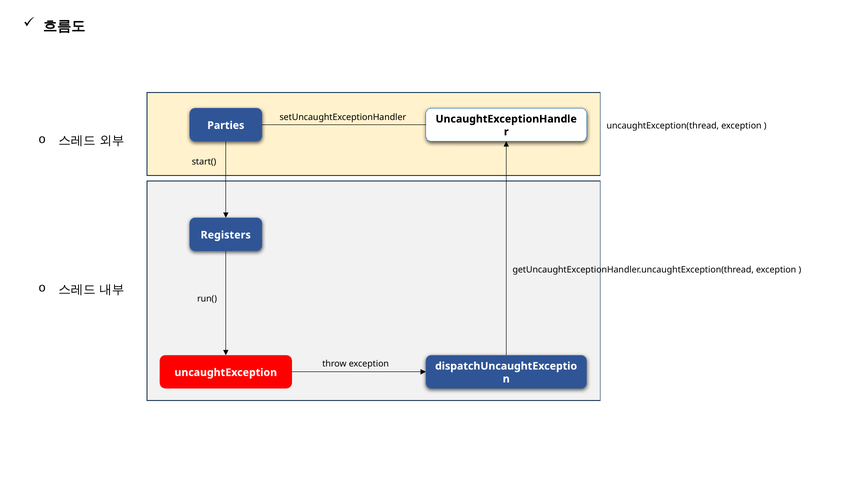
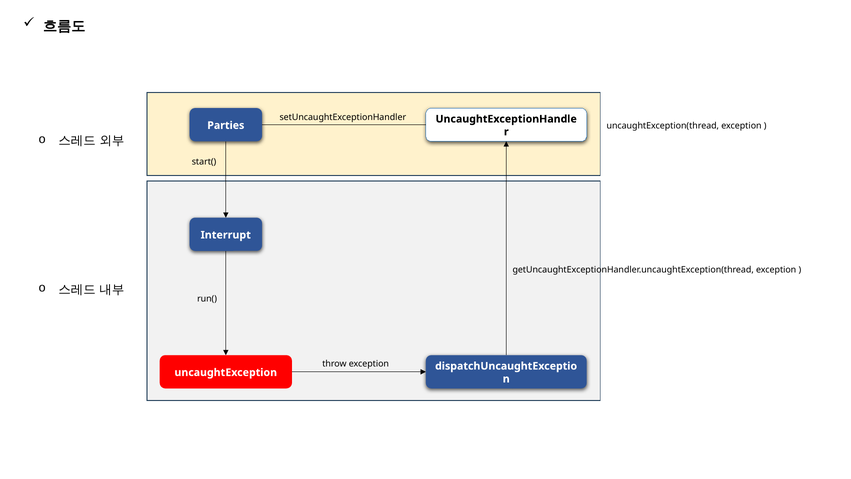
Registers: Registers -> Interrupt
